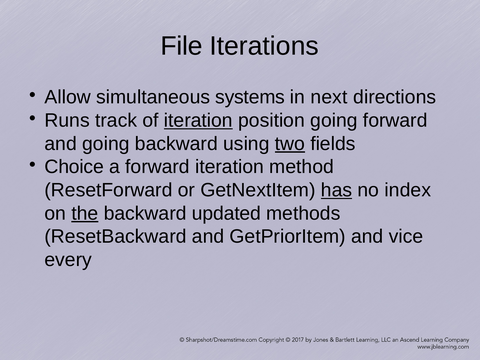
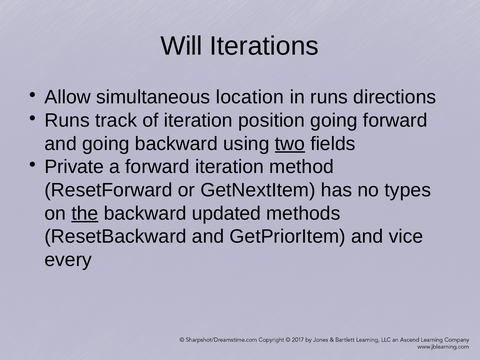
File: File -> Will
systems: systems -> location
in next: next -> runs
iteration at (198, 120) underline: present -> none
Choice: Choice -> Private
has underline: present -> none
index: index -> types
